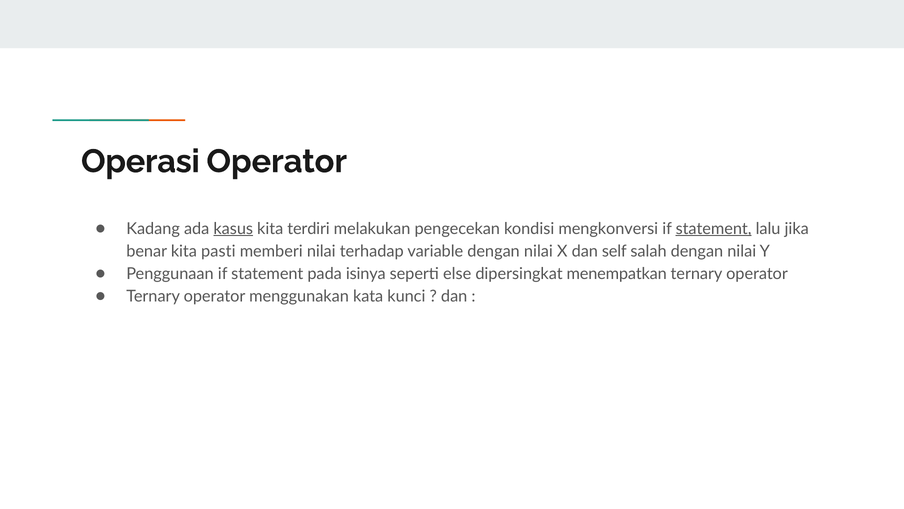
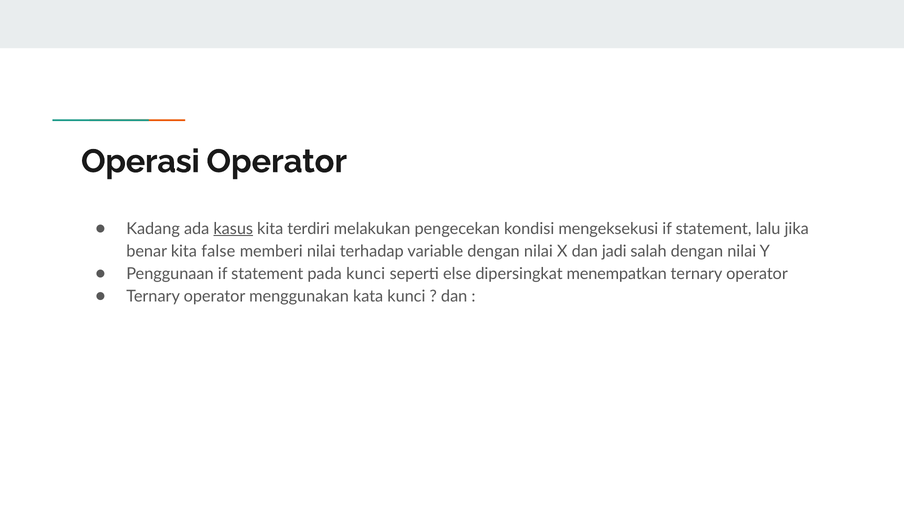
mengkonversi: mengkonversi -> mengeksekusi
statement at (714, 228) underline: present -> none
pasti: pasti -> false
self: self -> jadi
pada isinya: isinya -> kunci
